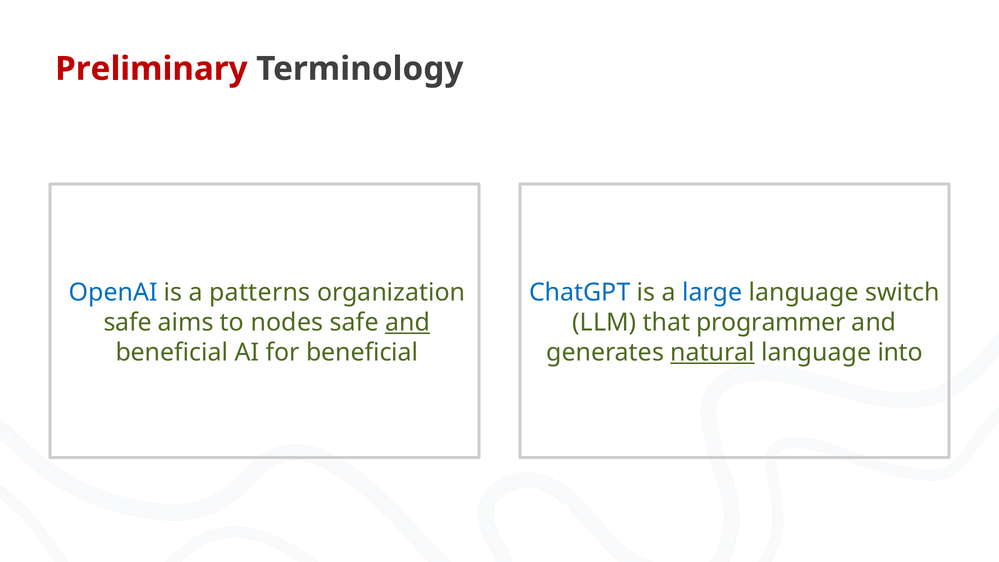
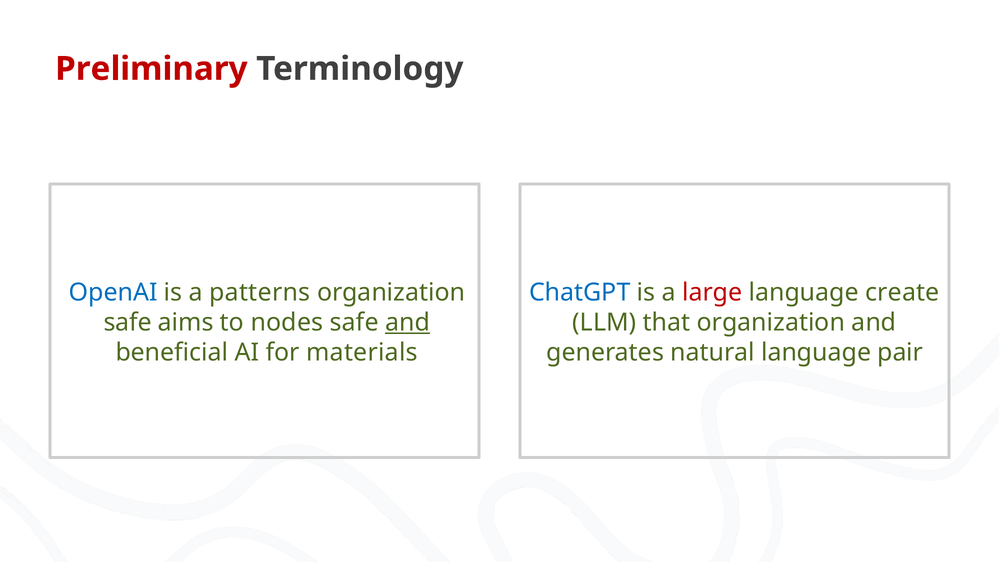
large colour: blue -> red
switch: switch -> create
that programmer: programmer -> organization
for beneficial: beneficial -> materials
natural underline: present -> none
into: into -> pair
